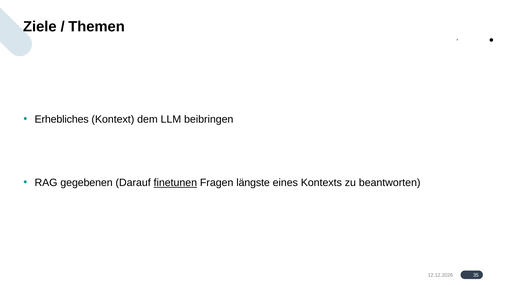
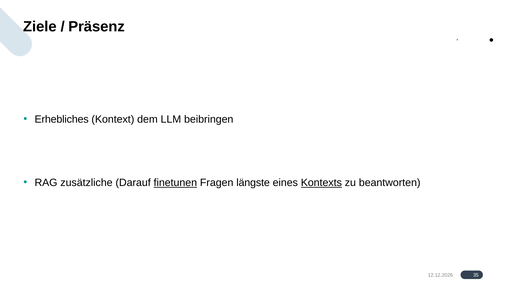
Themen: Themen -> Präsenz
gegebenen: gegebenen -> zusätzliche
Kontexts underline: none -> present
